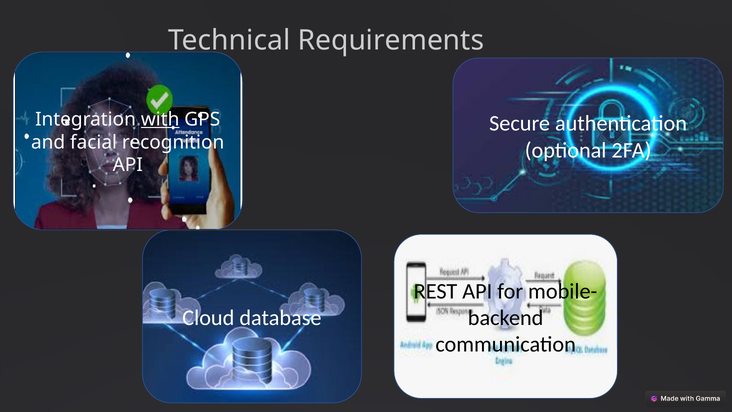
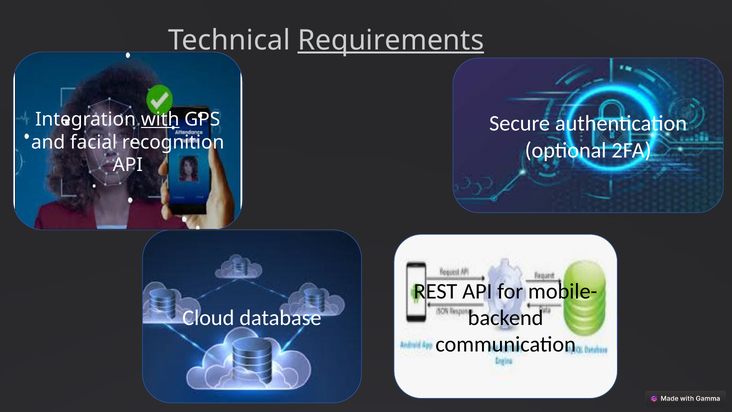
Requirements underline: none -> present
